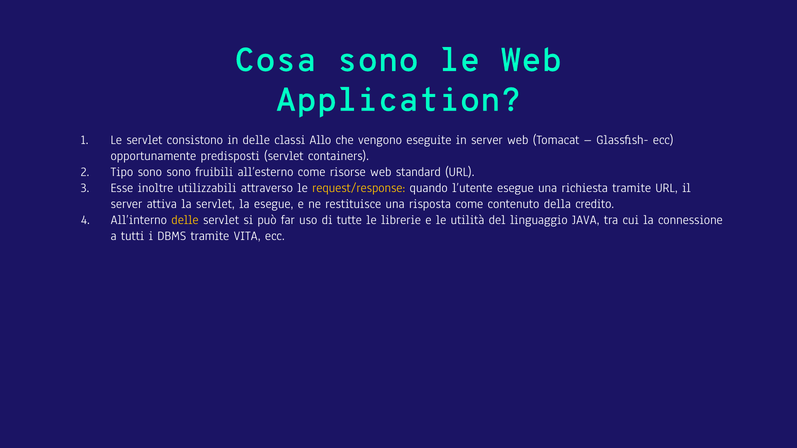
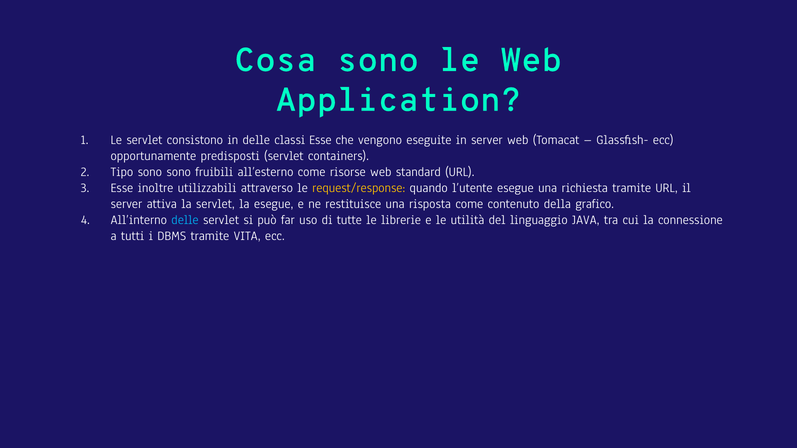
classi Allo: Allo -> Esse
credito: credito -> grafico
delle at (185, 220) colour: yellow -> light blue
